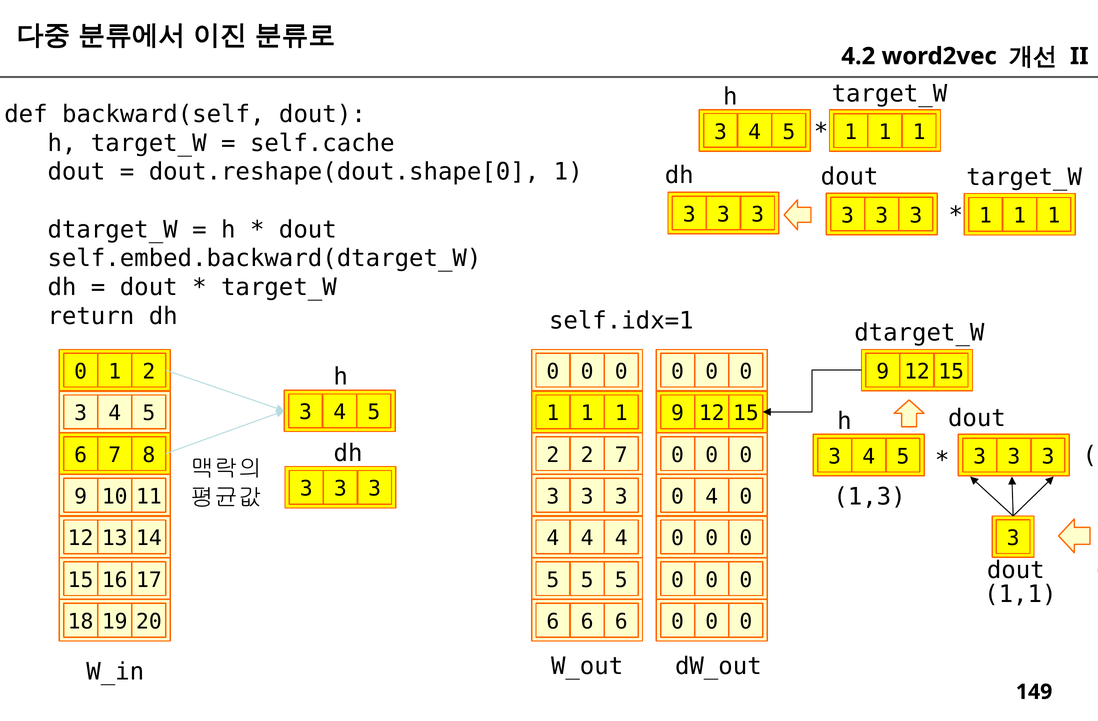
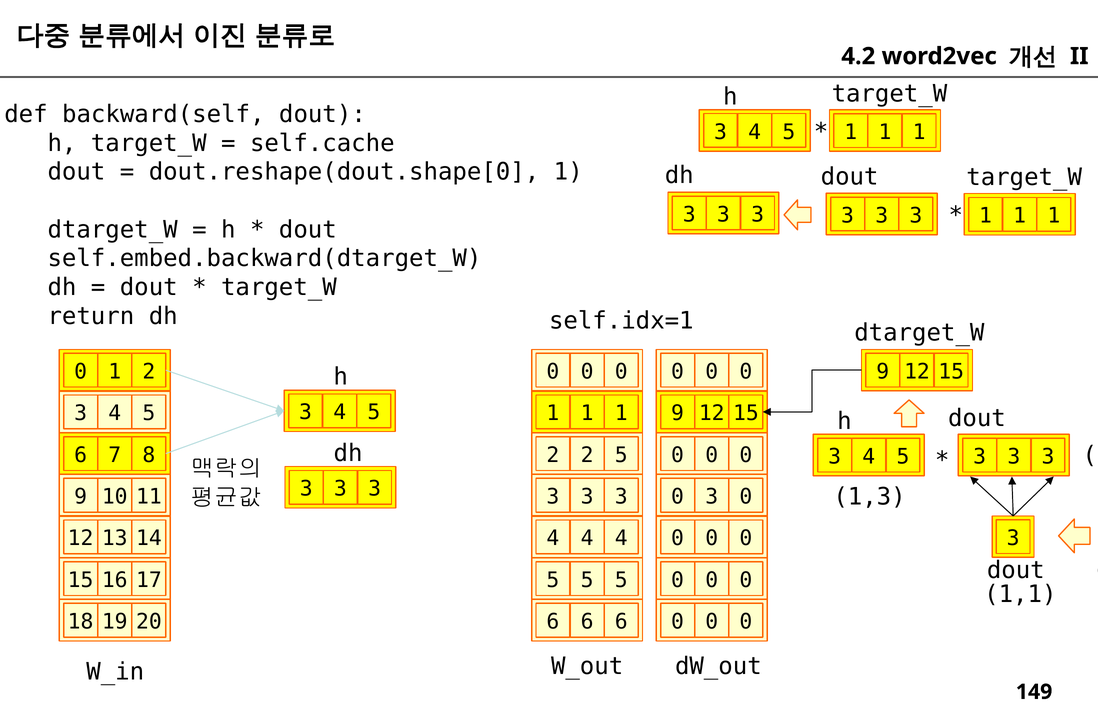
2 7: 7 -> 5
0 4: 4 -> 3
